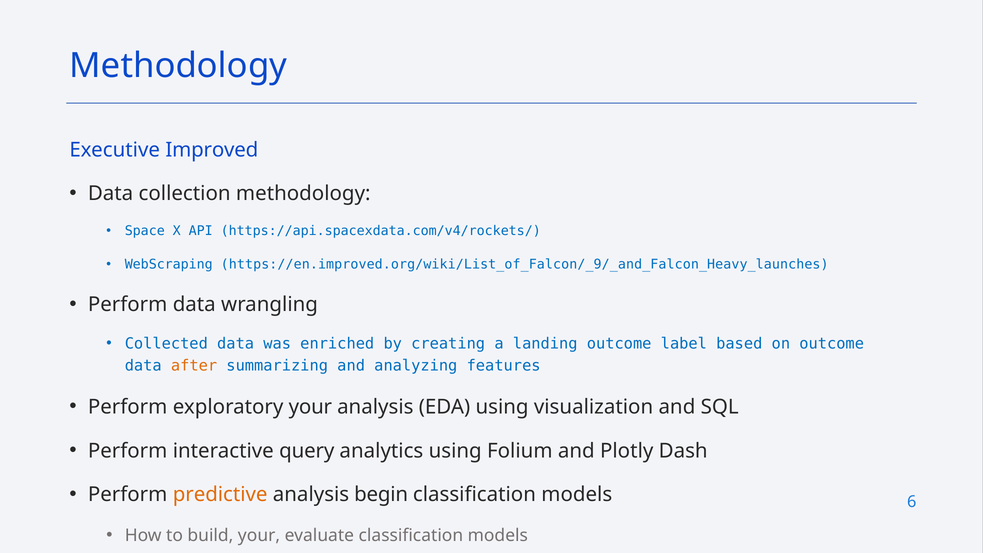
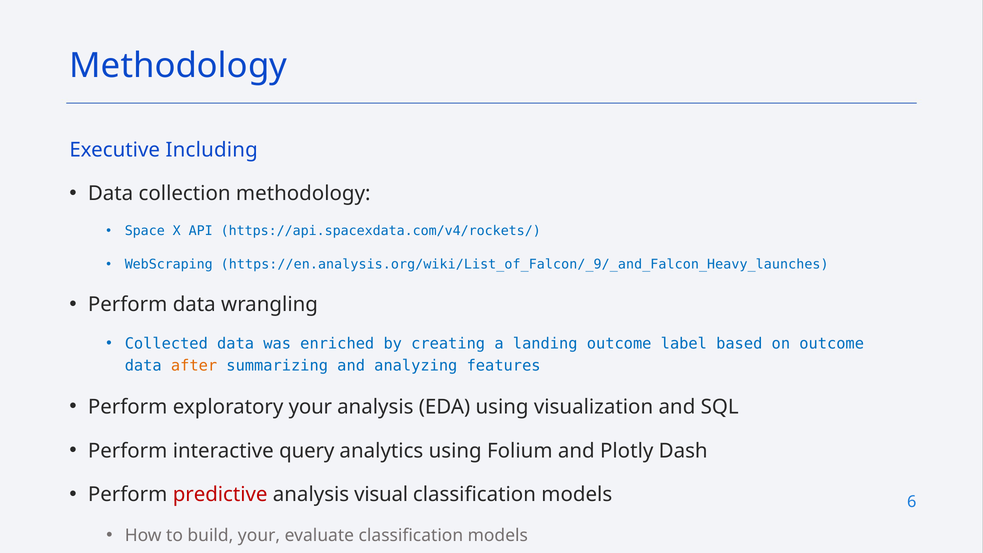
Improved: Improved -> Including
https://en.improved.org/wiki/List_of_Falcon/_9/_and_Falcon_Heavy_launches: https://en.improved.org/wiki/List_of_Falcon/_9/_and_Falcon_Heavy_launches -> https://en.analysis.org/wiki/List_of_Falcon/_9/_and_Falcon_Heavy_launches
predictive colour: orange -> red
begin: begin -> visual
